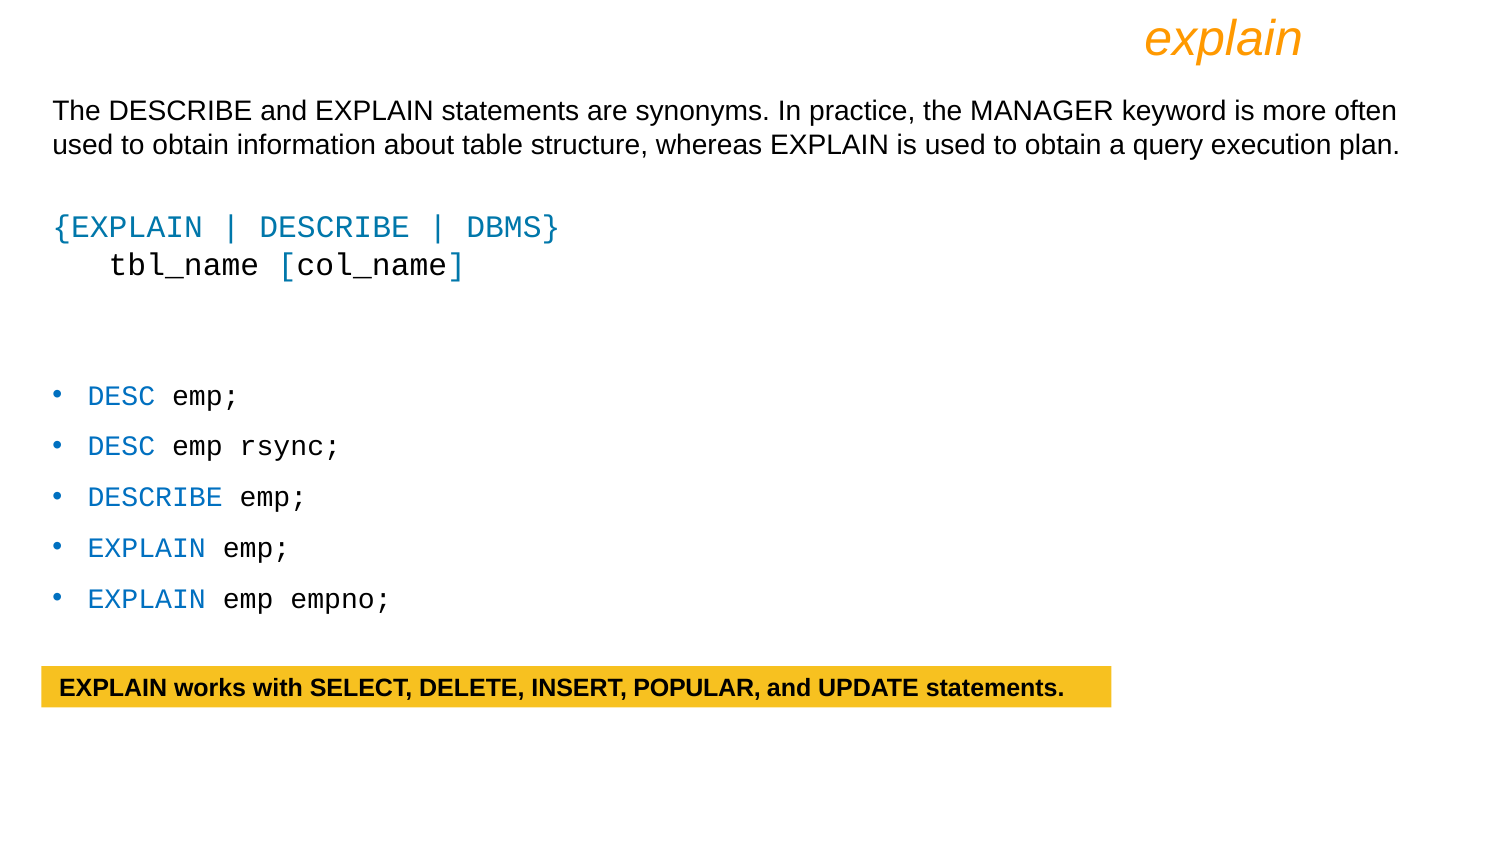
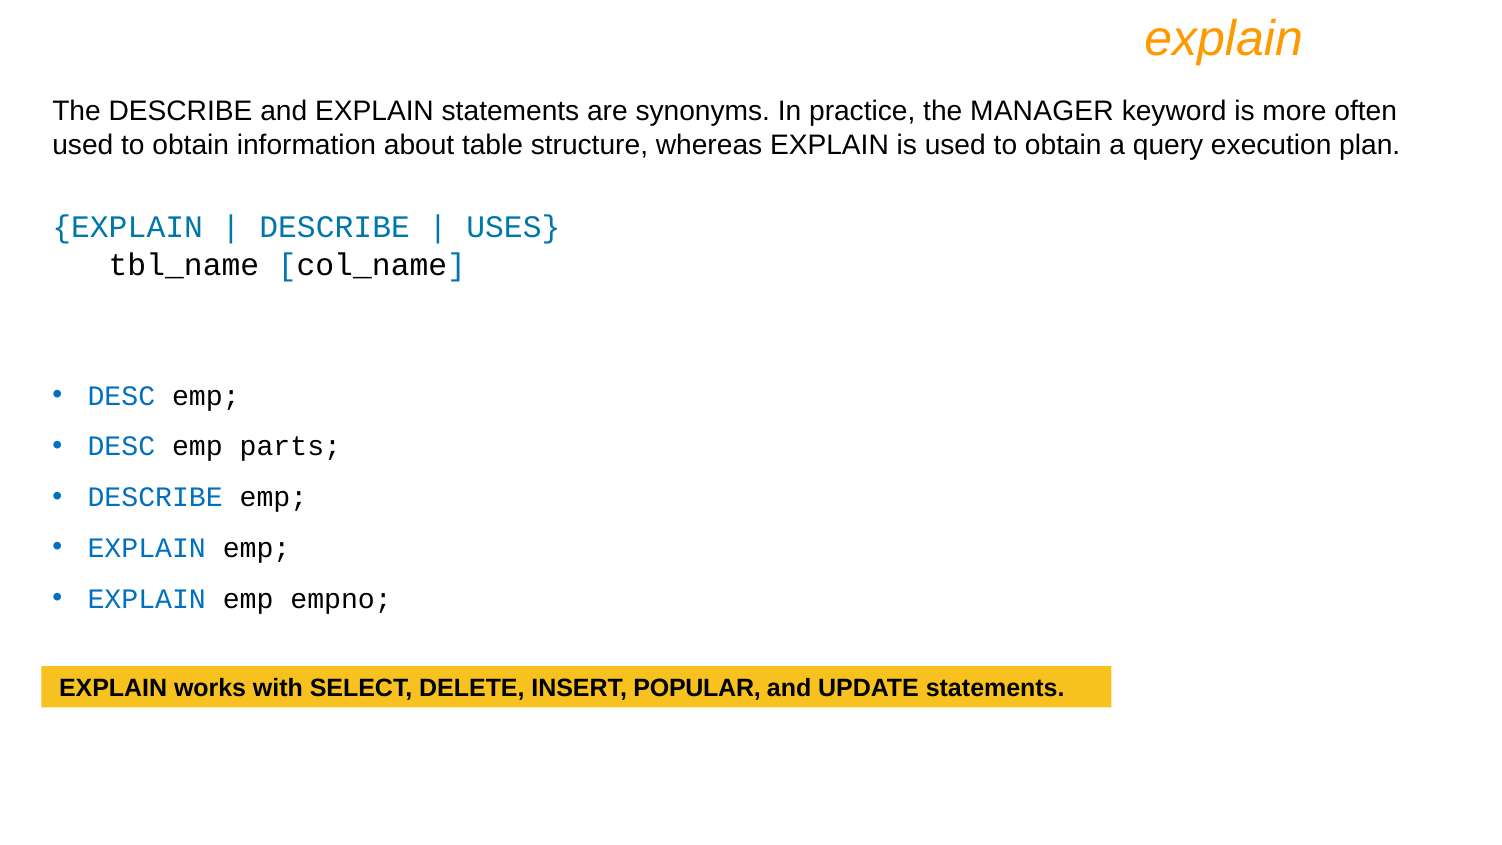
DBMS: DBMS -> USES
rsync: rsync -> parts
